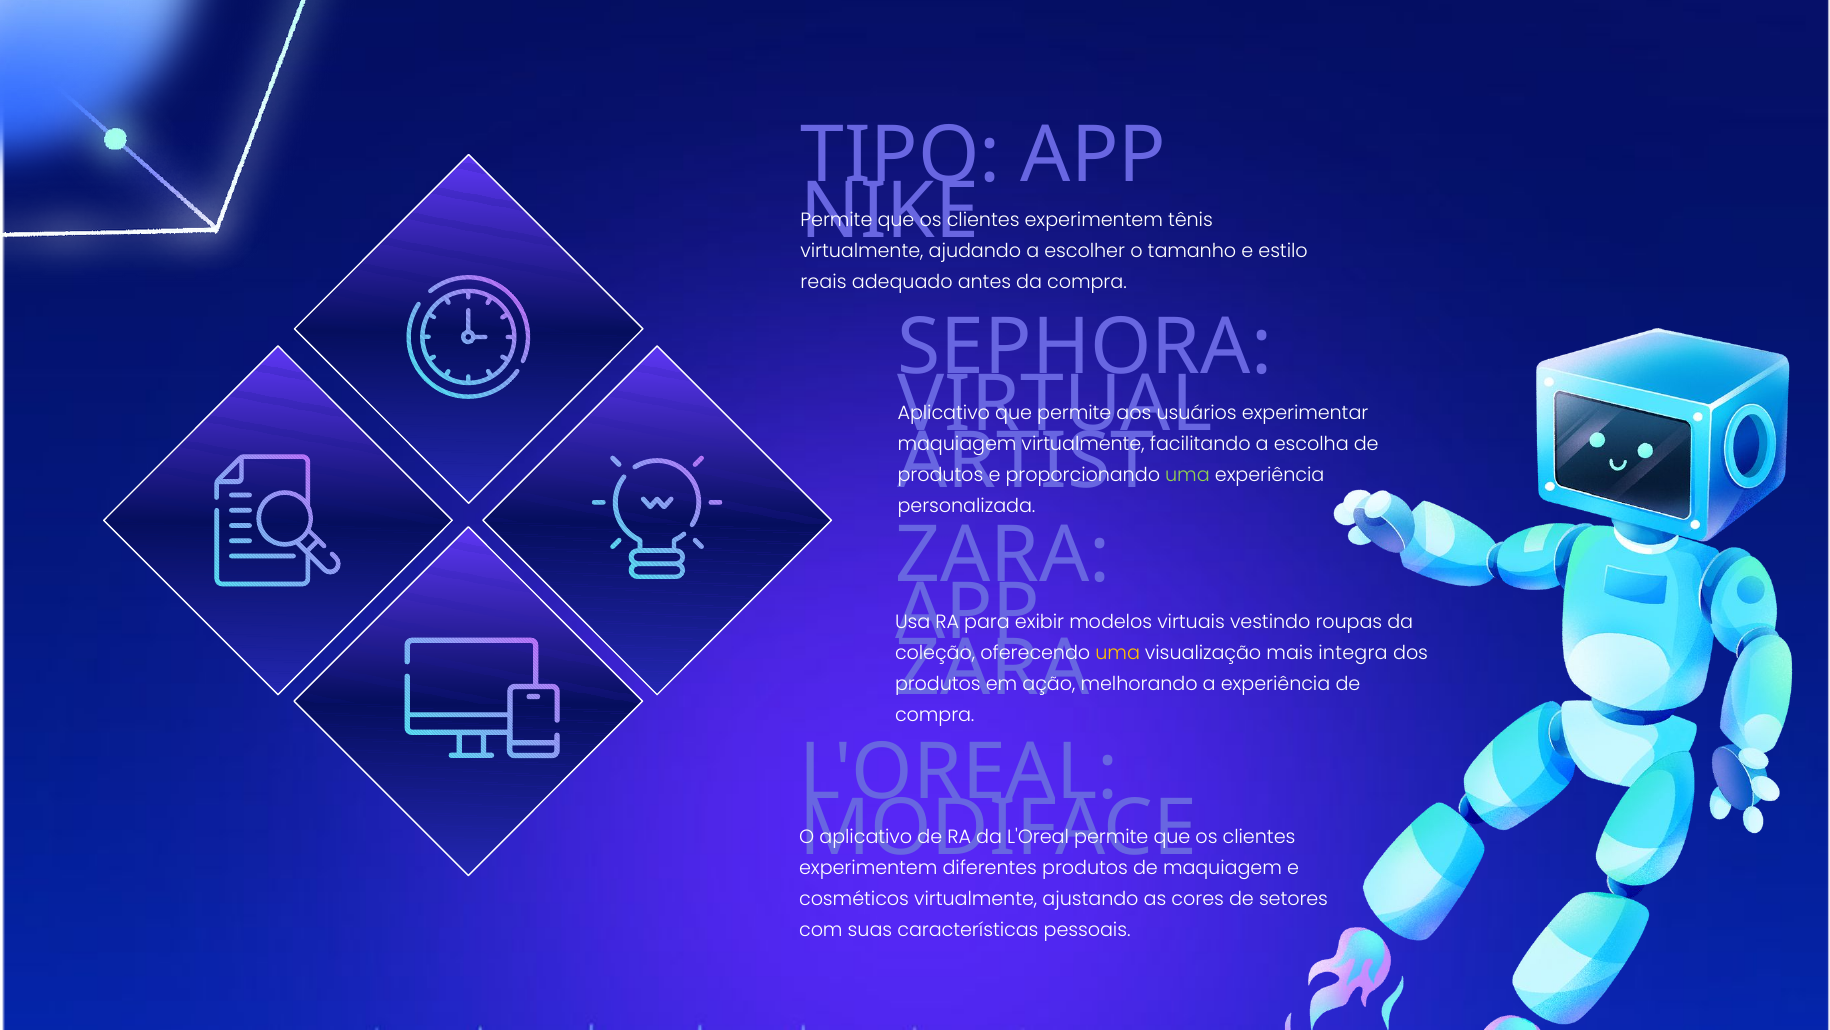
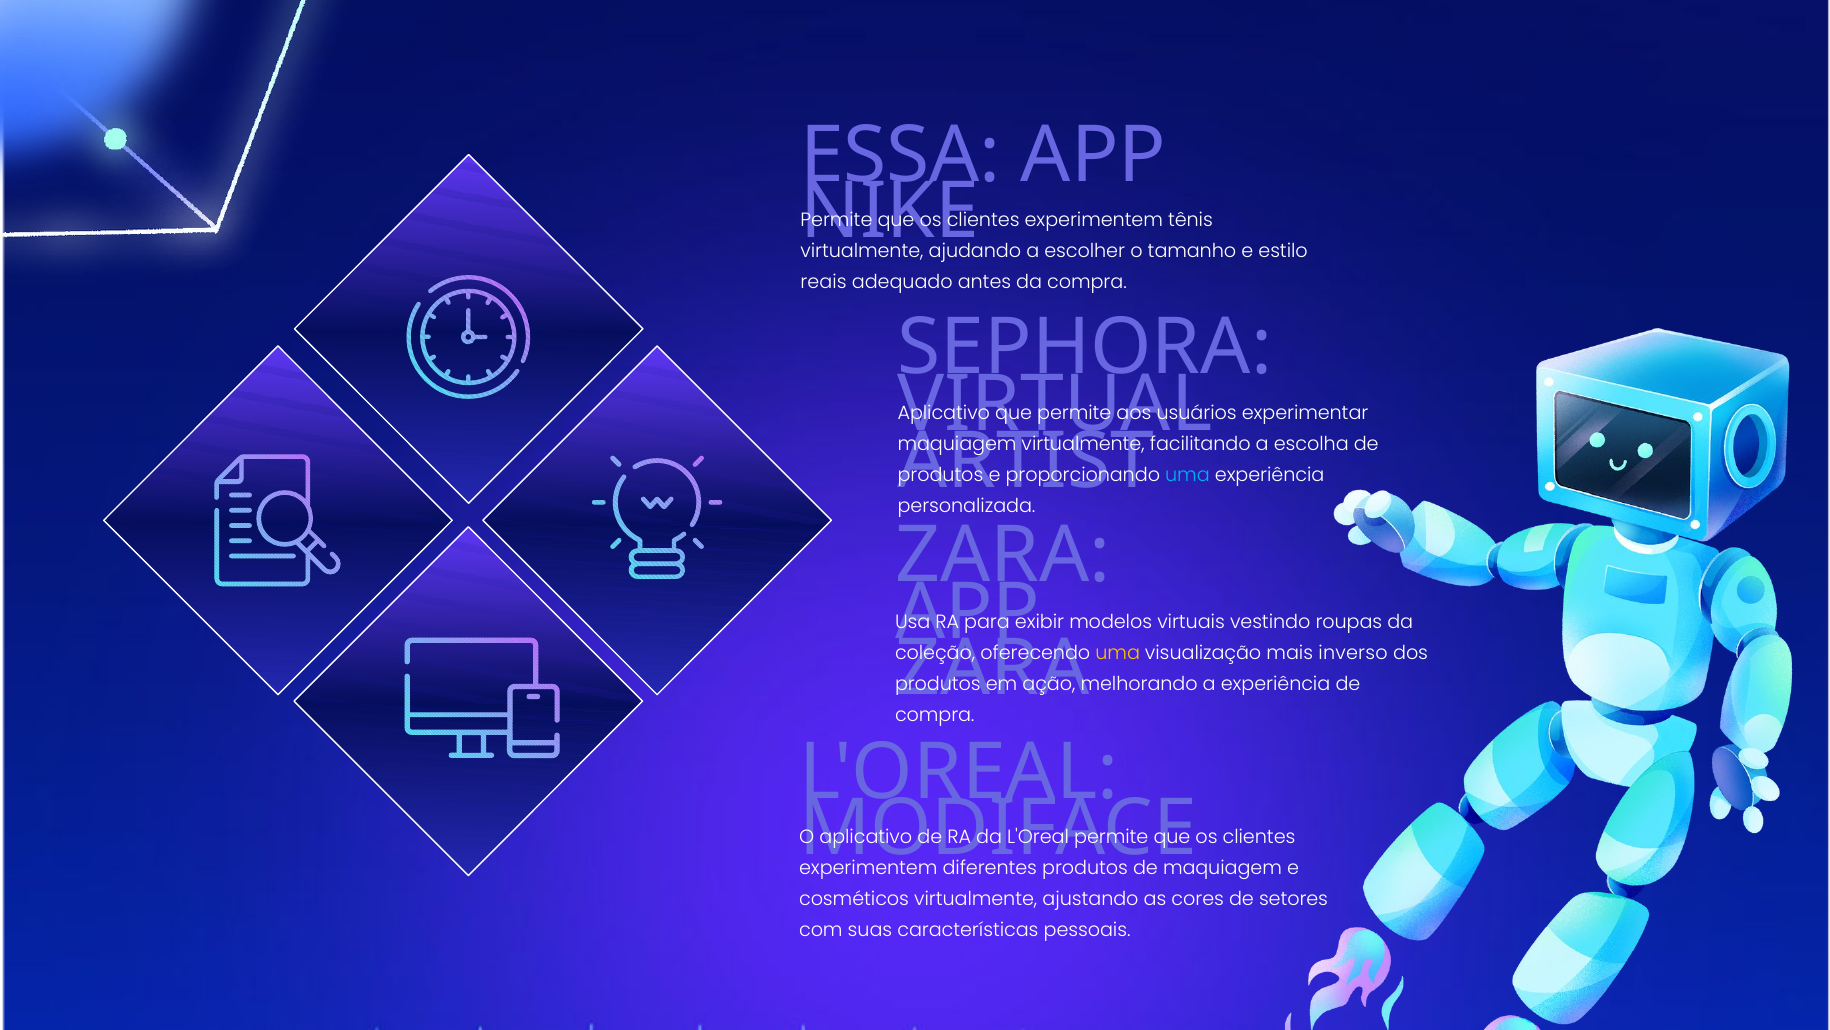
TIPO: TIPO -> ESSA
uma at (1187, 475) colour: light green -> light blue
integra: integra -> inverso
